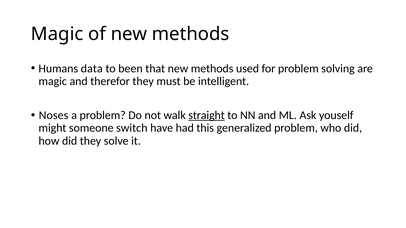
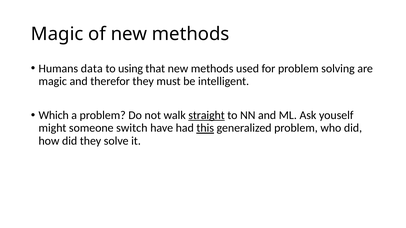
been: been -> using
Noses: Noses -> Which
this underline: none -> present
